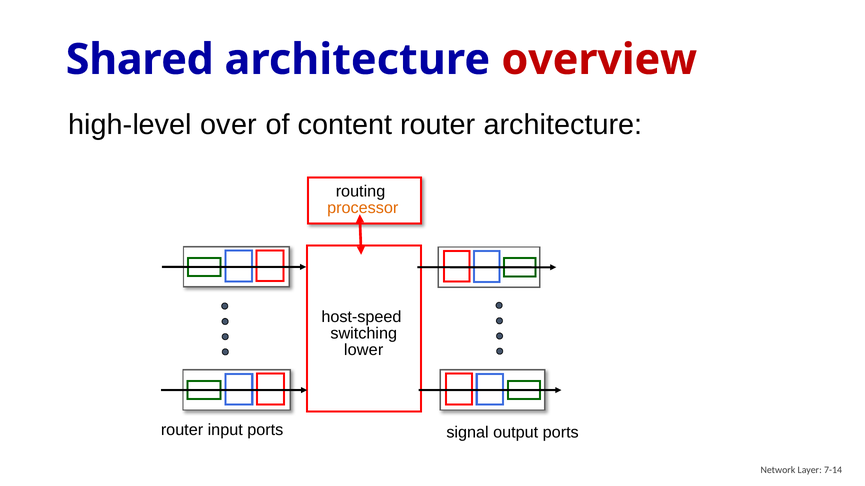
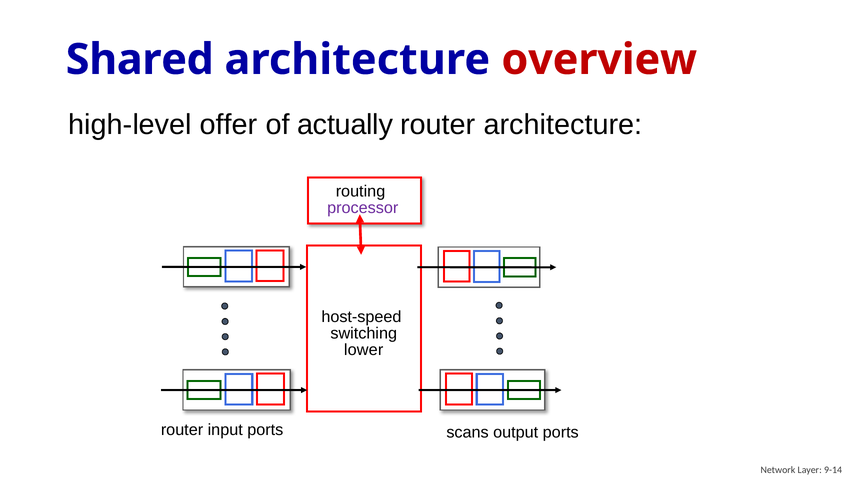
over: over -> offer
content: content -> actually
processor colour: orange -> purple
signal: signal -> scans
7-14: 7-14 -> 9-14
